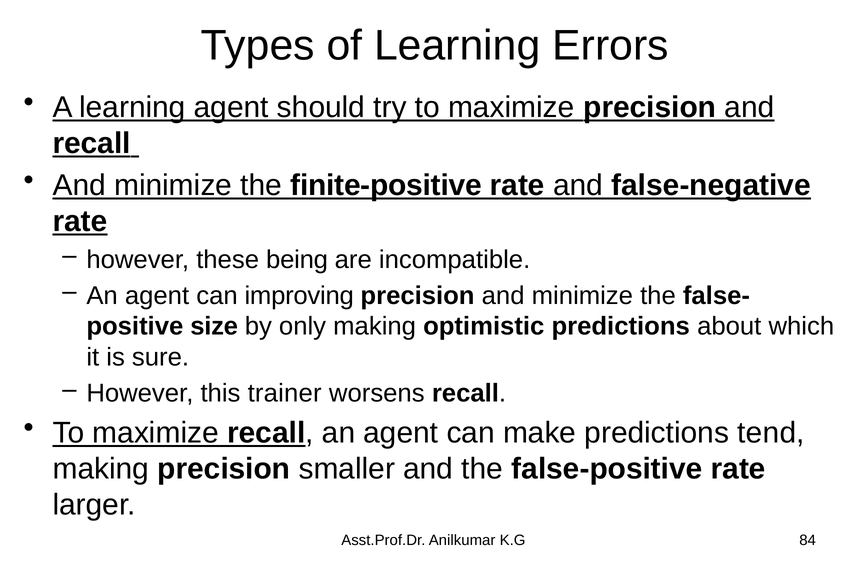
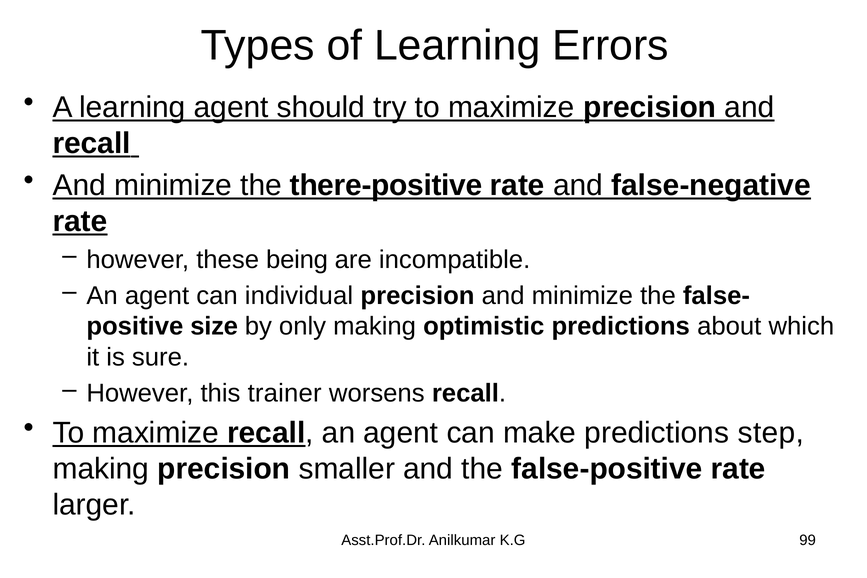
finite-positive: finite-positive -> there-positive
improving: improving -> individual
tend: tend -> step
84: 84 -> 99
